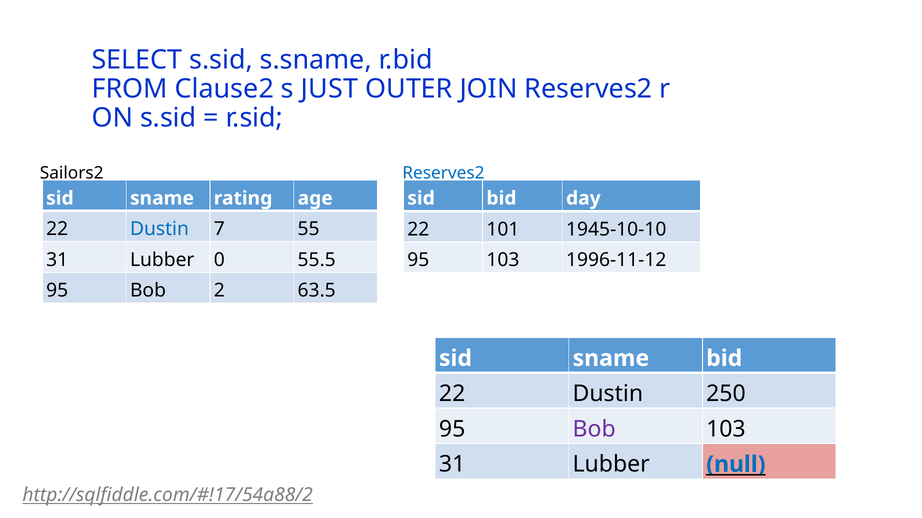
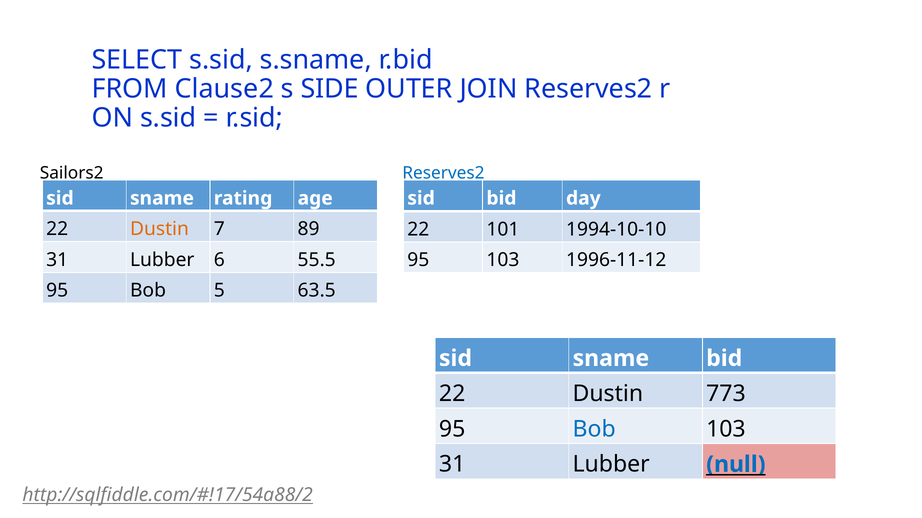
JUST: JUST -> SIDE
Dustin at (159, 229) colour: blue -> orange
55: 55 -> 89
1945-10-10: 1945-10-10 -> 1994-10-10
0: 0 -> 6
2: 2 -> 5
250: 250 -> 773
Bob at (594, 429) colour: purple -> blue
